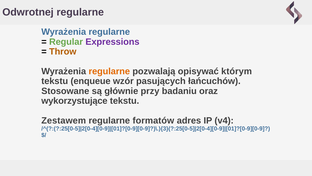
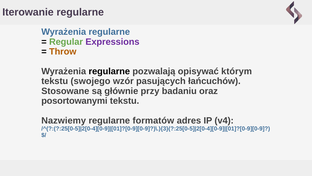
Odwrotnej: Odwrotnej -> Iterowanie
regularne at (109, 71) colour: orange -> black
enqueue: enqueue -> swojego
wykorzystujące: wykorzystujące -> posortowanymi
Zestawem: Zestawem -> Nazwiemy
